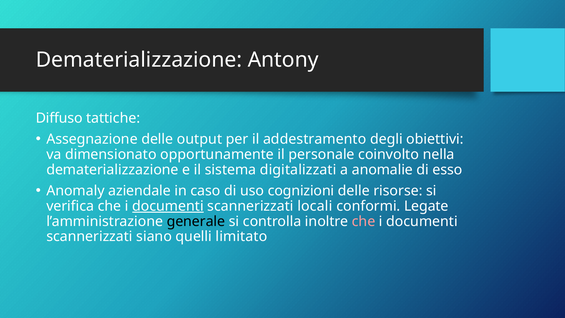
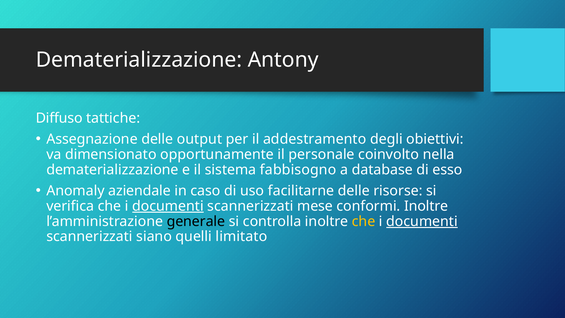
digitalizzati: digitalizzati -> fabbisogno
anomalie: anomalie -> database
cognizioni: cognizioni -> facilitarne
locali: locali -> mese
conformi Legate: Legate -> Inoltre
che at (364, 221) colour: pink -> yellow
documenti at (422, 221) underline: none -> present
